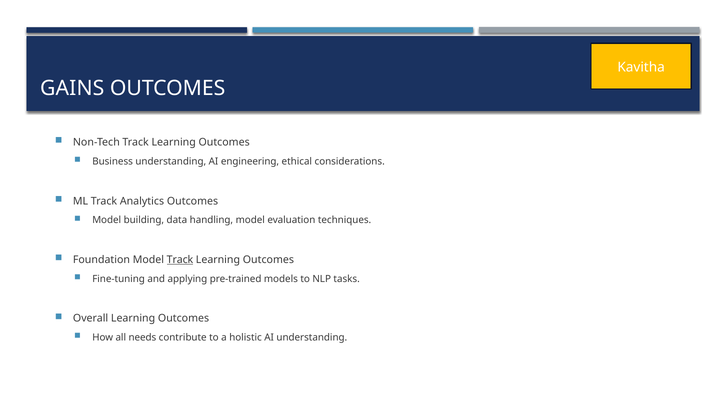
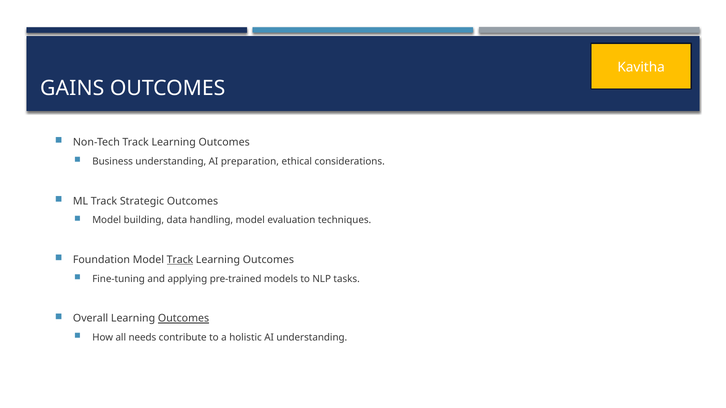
engineering: engineering -> preparation
Analytics: Analytics -> Strategic
Outcomes at (184, 319) underline: none -> present
